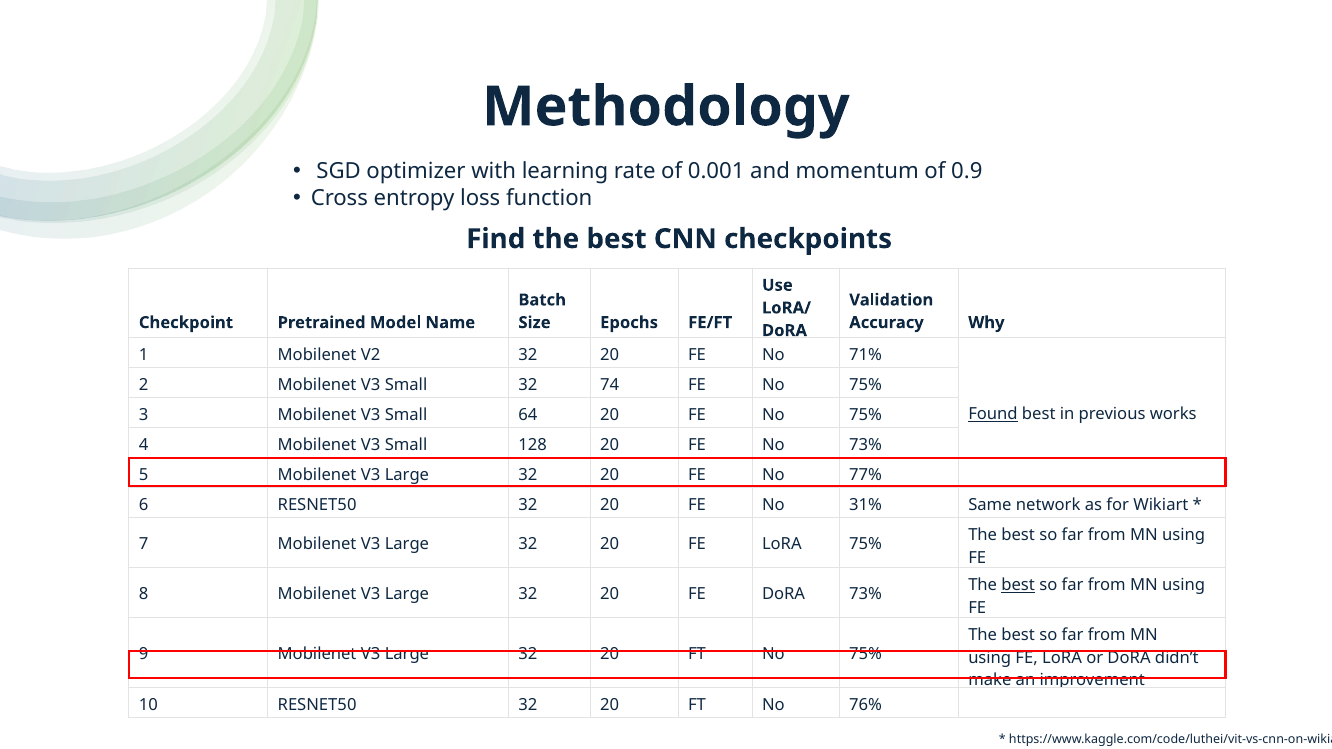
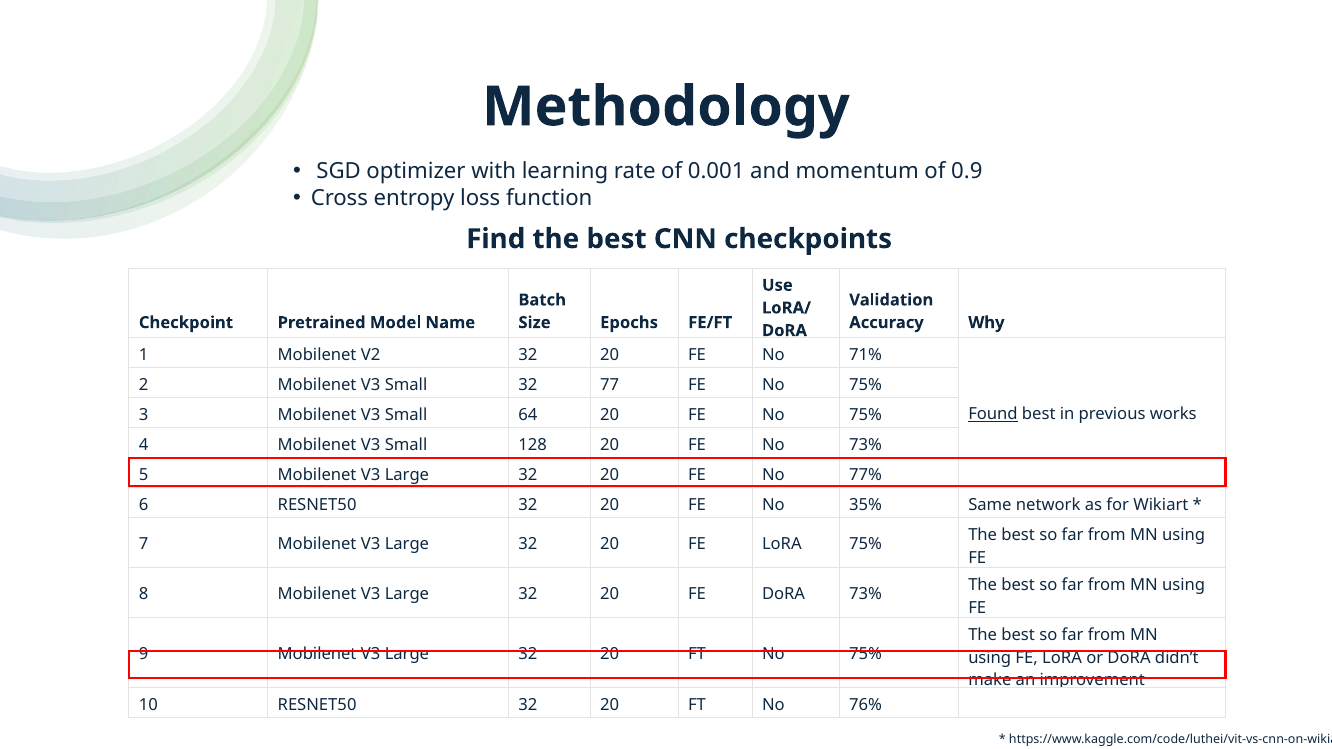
74: 74 -> 77
31%: 31% -> 35%
best at (1018, 585) underline: present -> none
